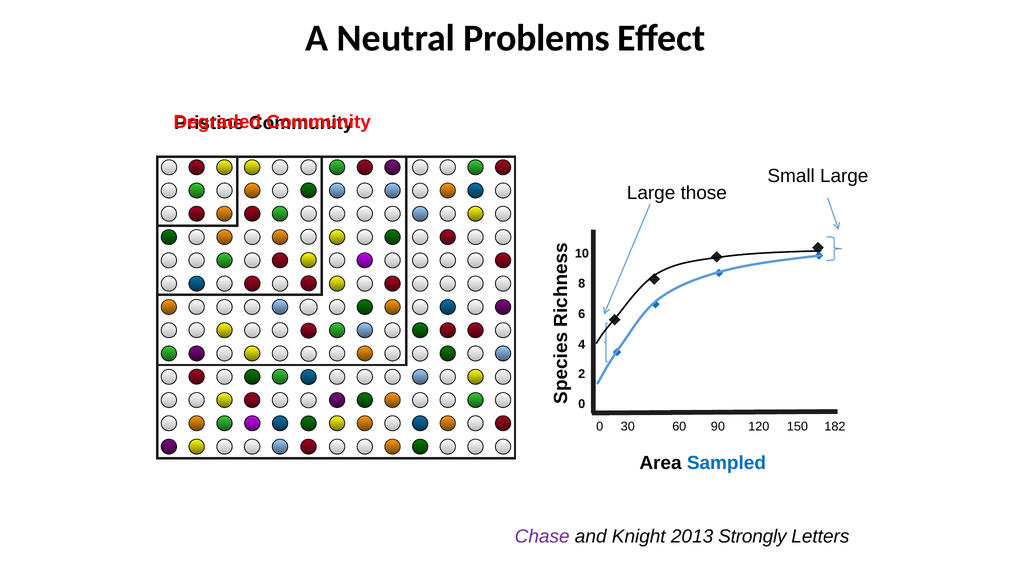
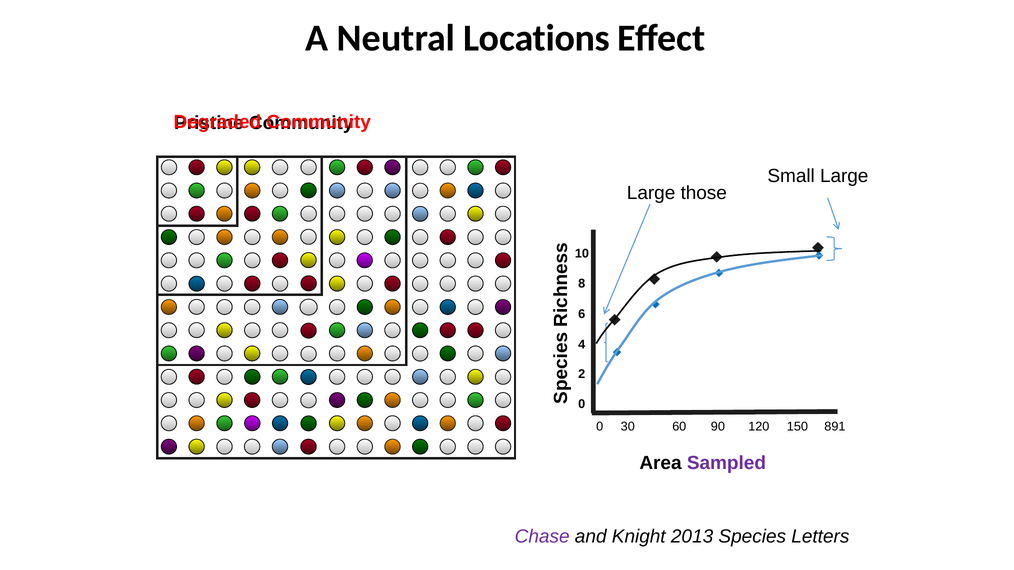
Problems: Problems -> Locations
182: 182 -> 891
Sampled colour: blue -> purple
Strongly: Strongly -> Species
